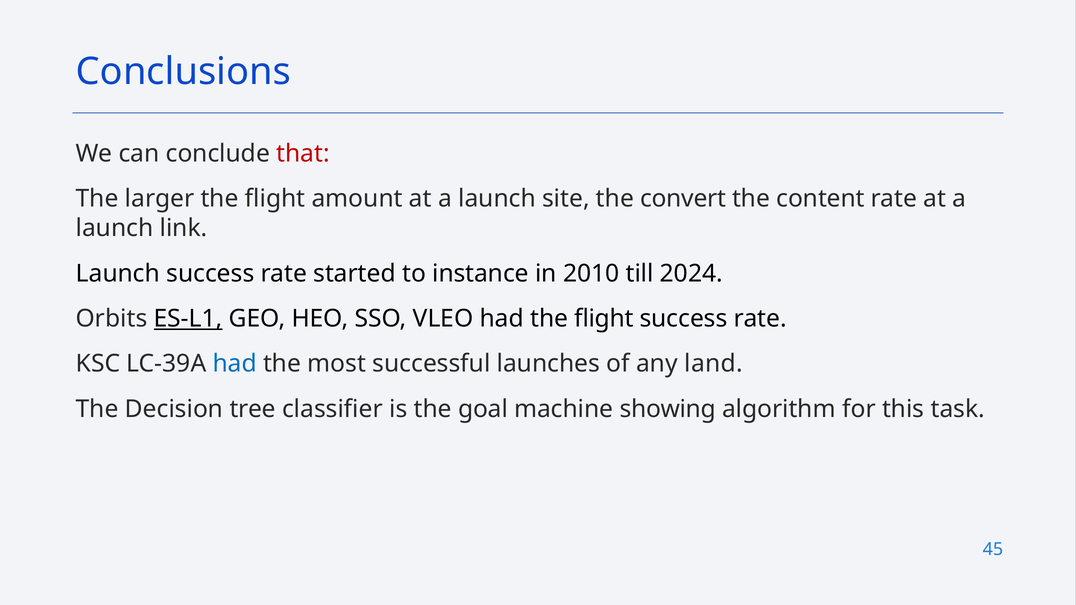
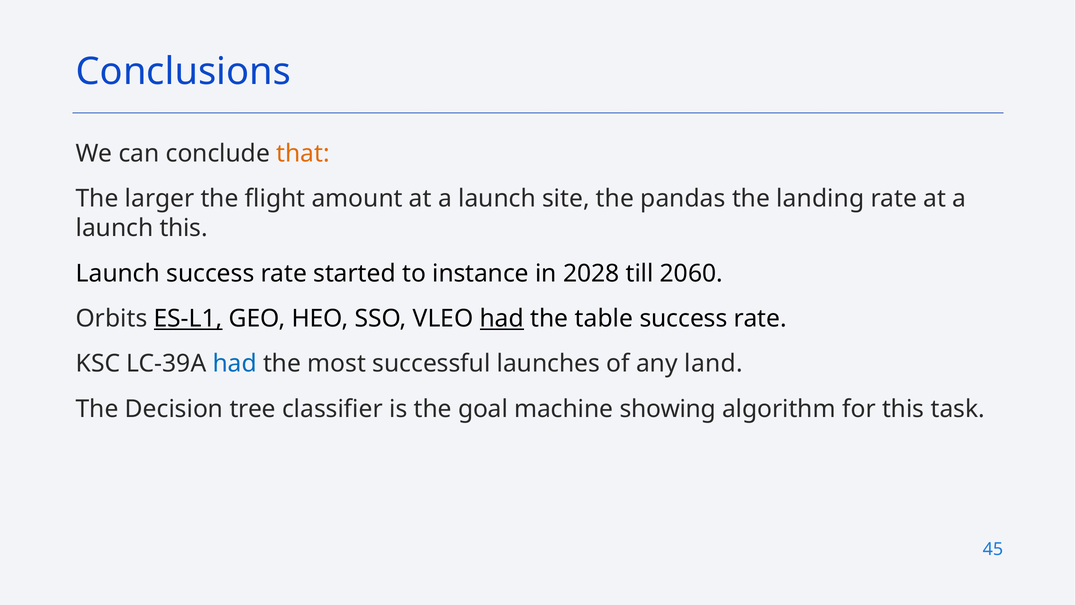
that colour: red -> orange
convert: convert -> pandas
content: content -> landing
launch link: link -> this
2010: 2010 -> 2028
2024: 2024 -> 2060
had at (502, 319) underline: none -> present
flight at (604, 319): flight -> table
